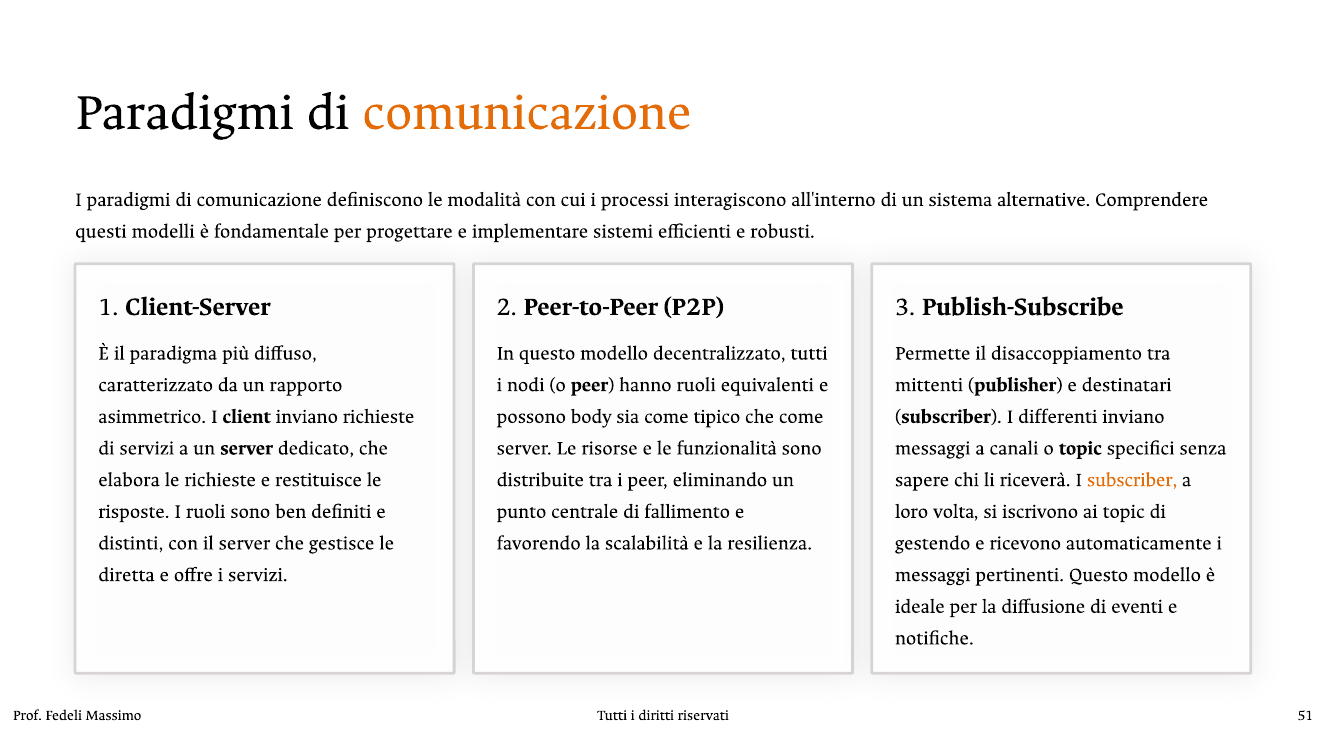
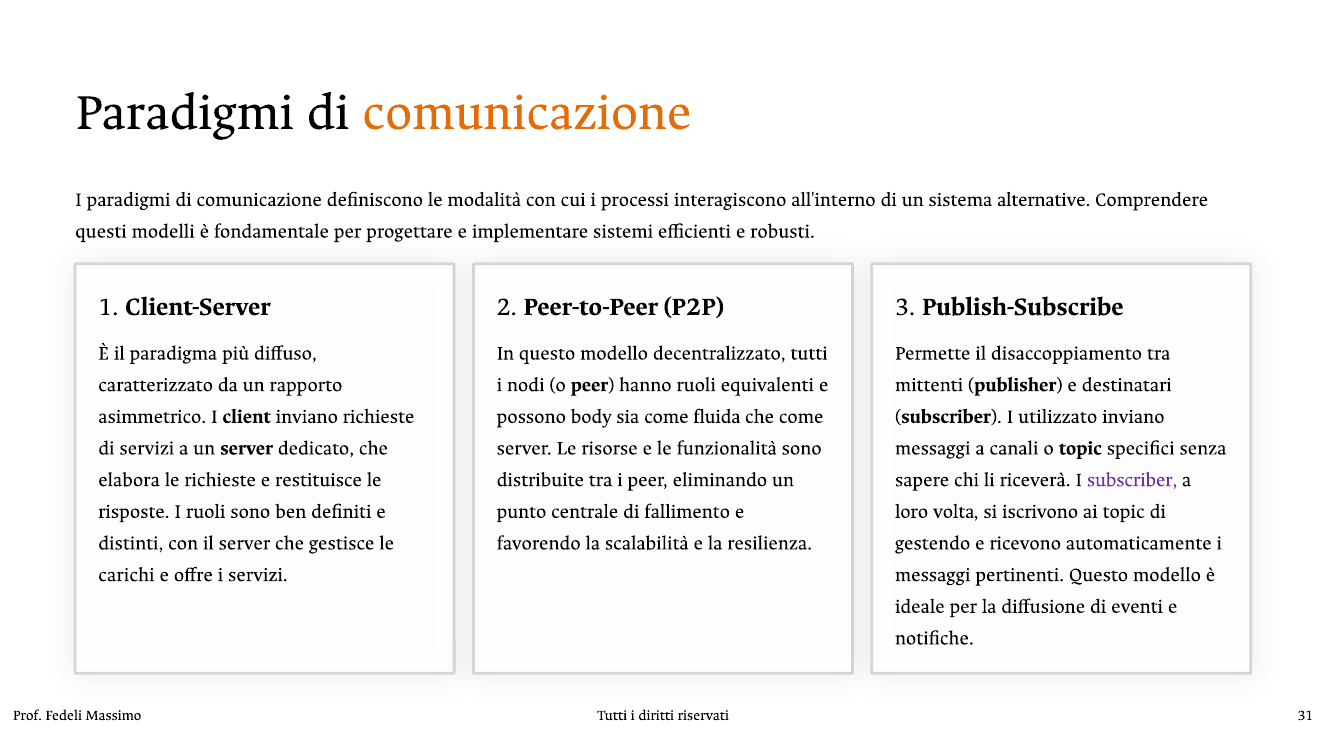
tipico: tipico -> fluida
differenti: differenti -> utilizzato
subscriber at (1132, 479) colour: orange -> purple
diretta: diretta -> carichi
51: 51 -> 31
